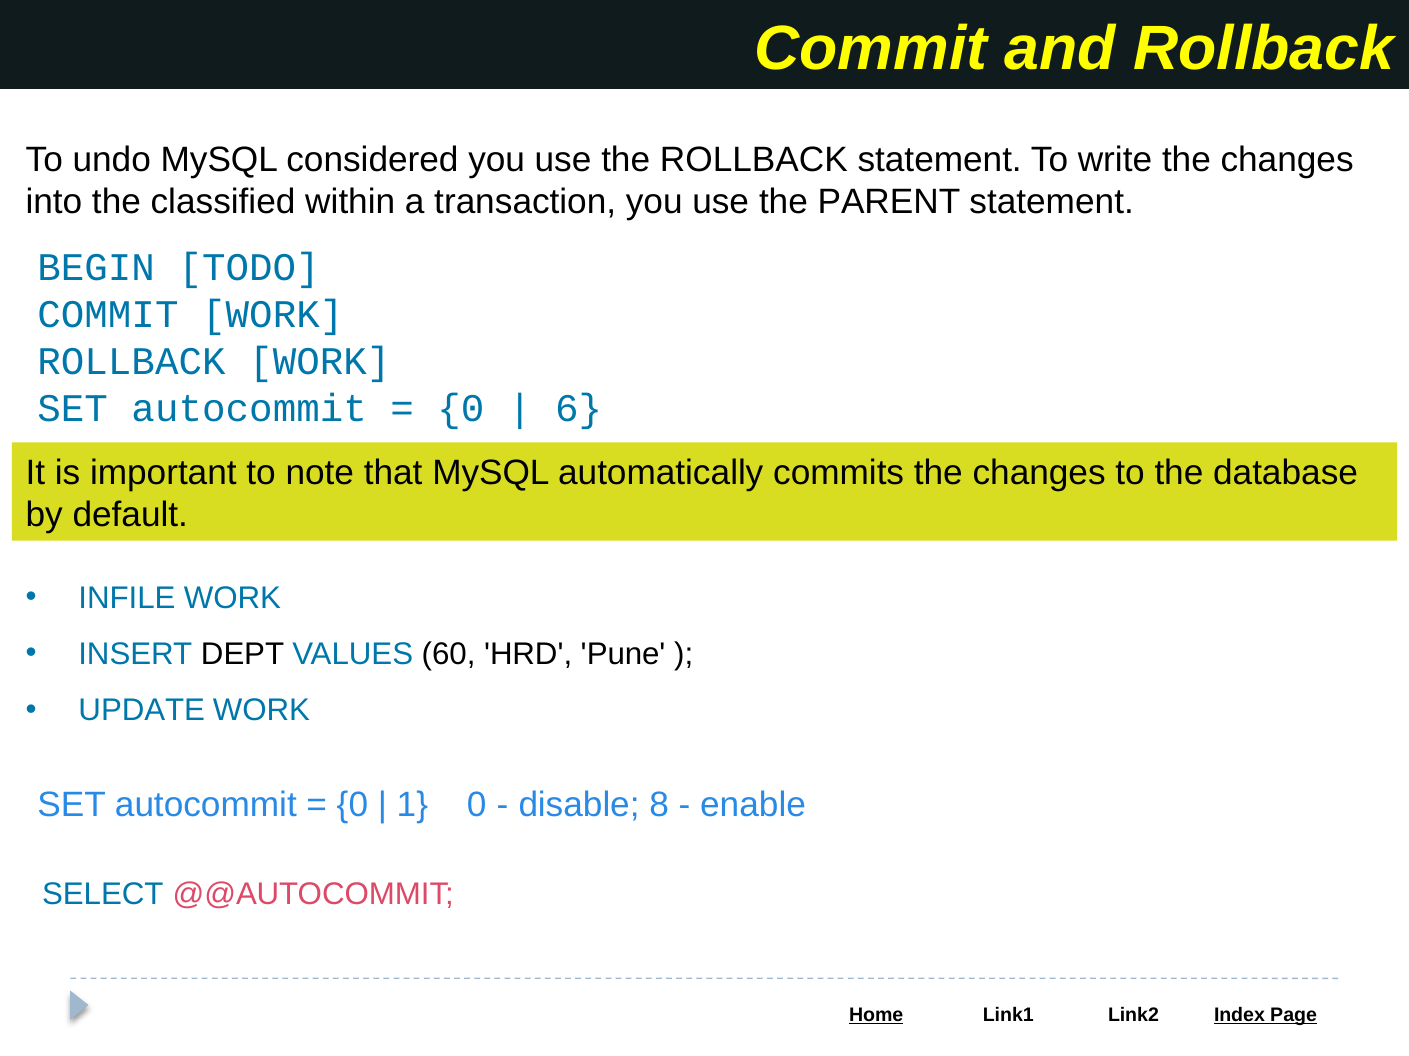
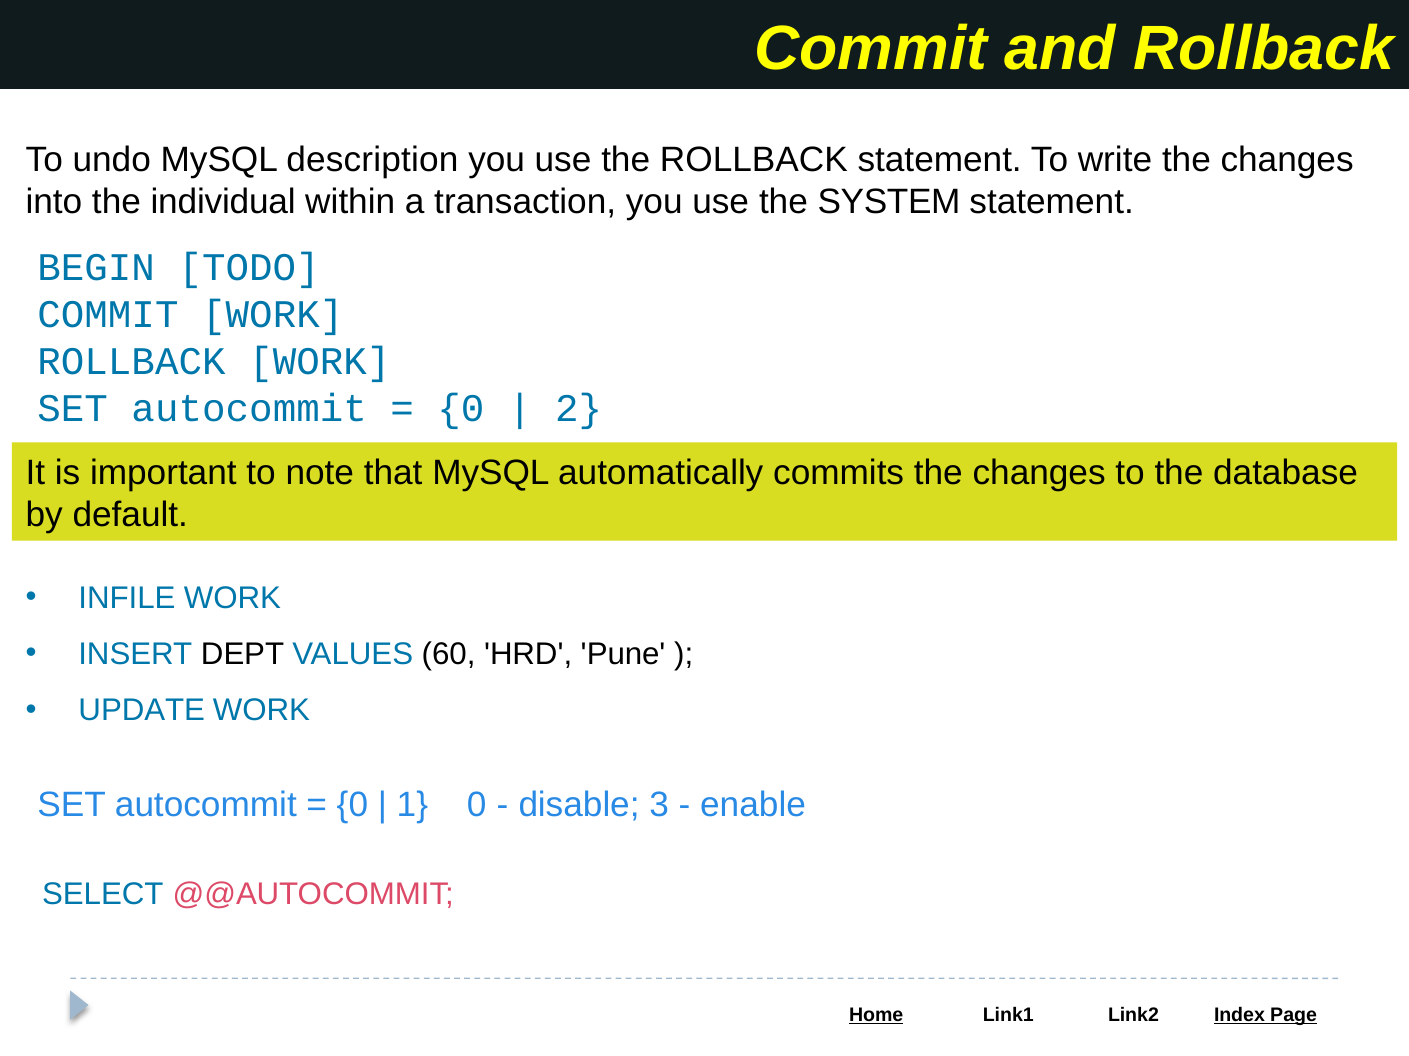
considered: considered -> description
classified: classified -> individual
PARENT: PARENT -> SYSTEM
6: 6 -> 2
8: 8 -> 3
